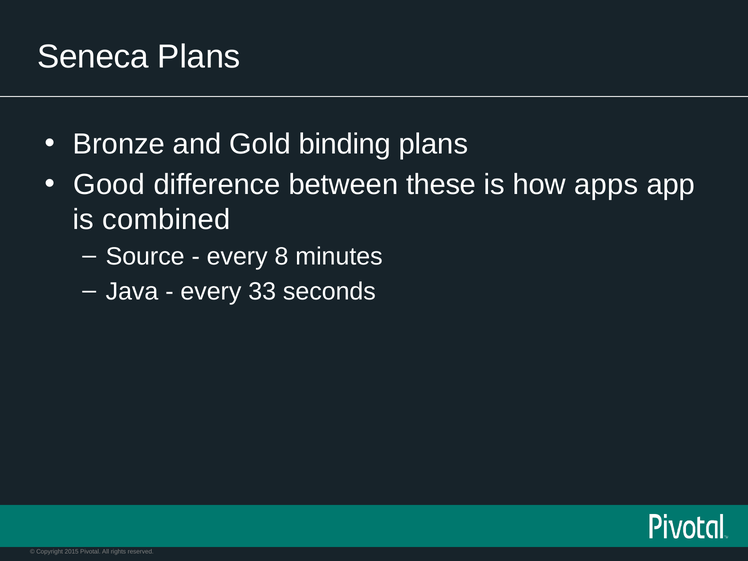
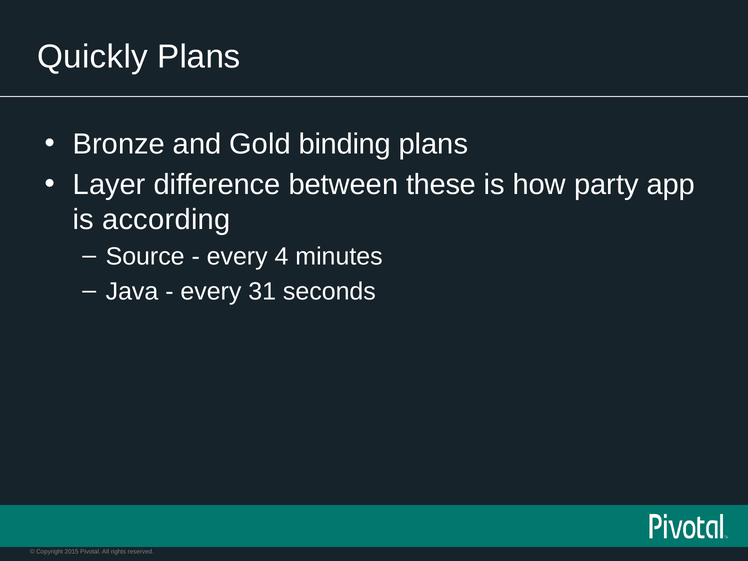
Seneca: Seneca -> Quickly
Good: Good -> Layer
apps: apps -> party
combined: combined -> according
8: 8 -> 4
33: 33 -> 31
